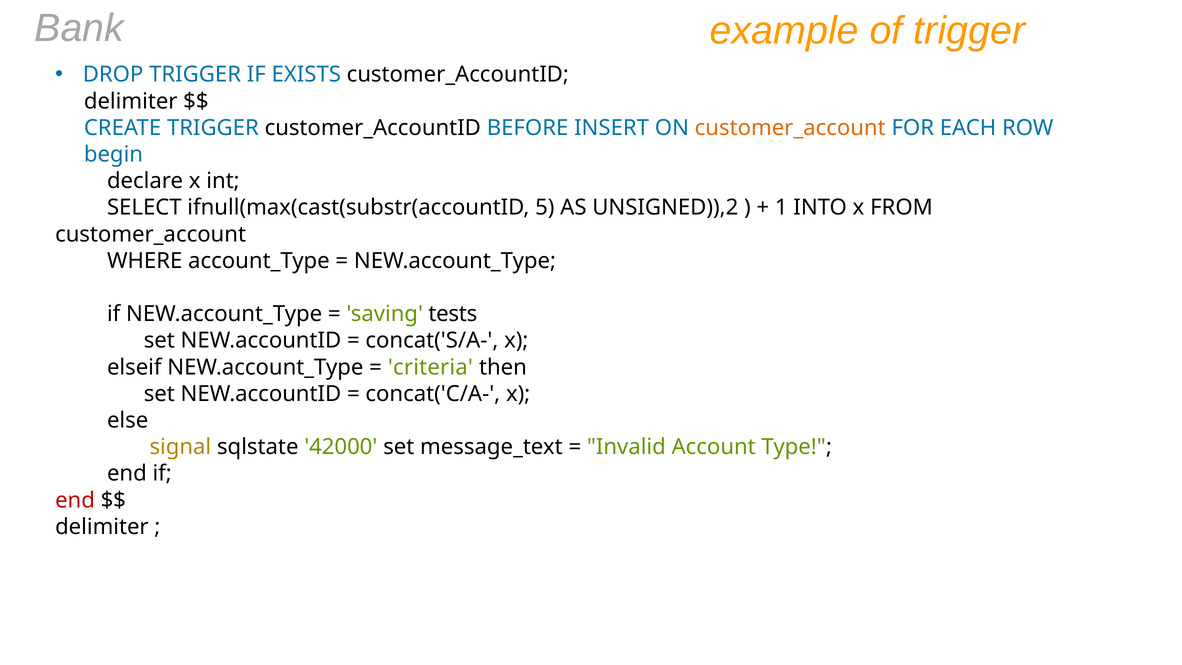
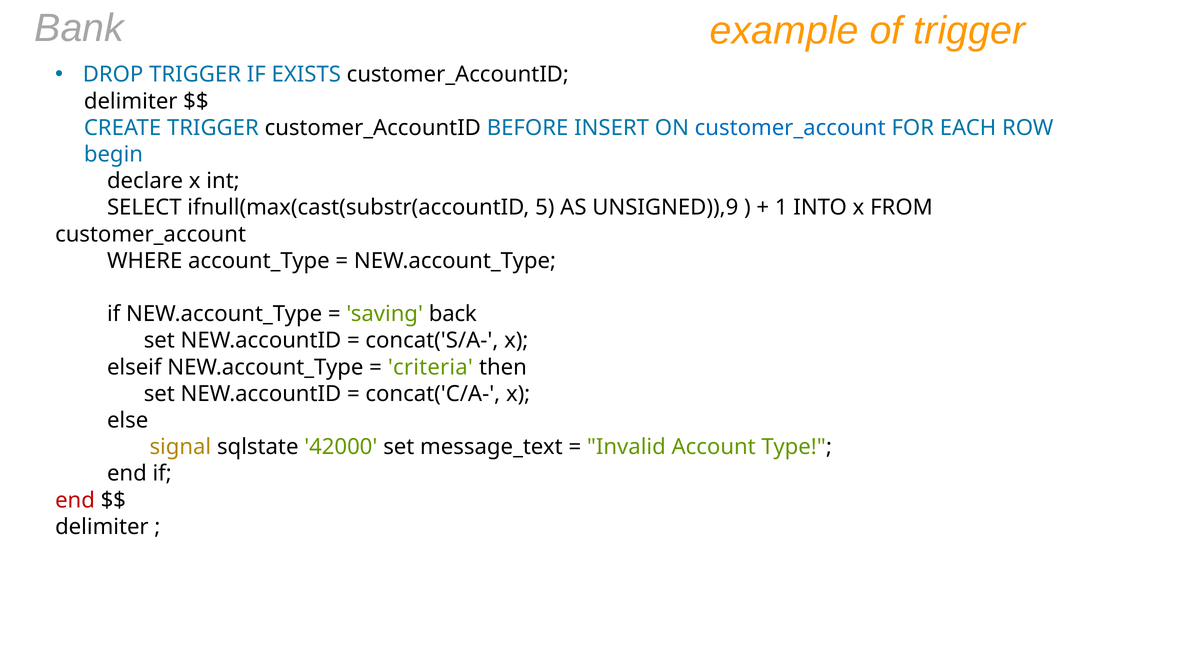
customer_account at (790, 128) colour: orange -> blue
UNSIGNED)),2: UNSIGNED)),2 -> UNSIGNED)),9
tests: tests -> back
